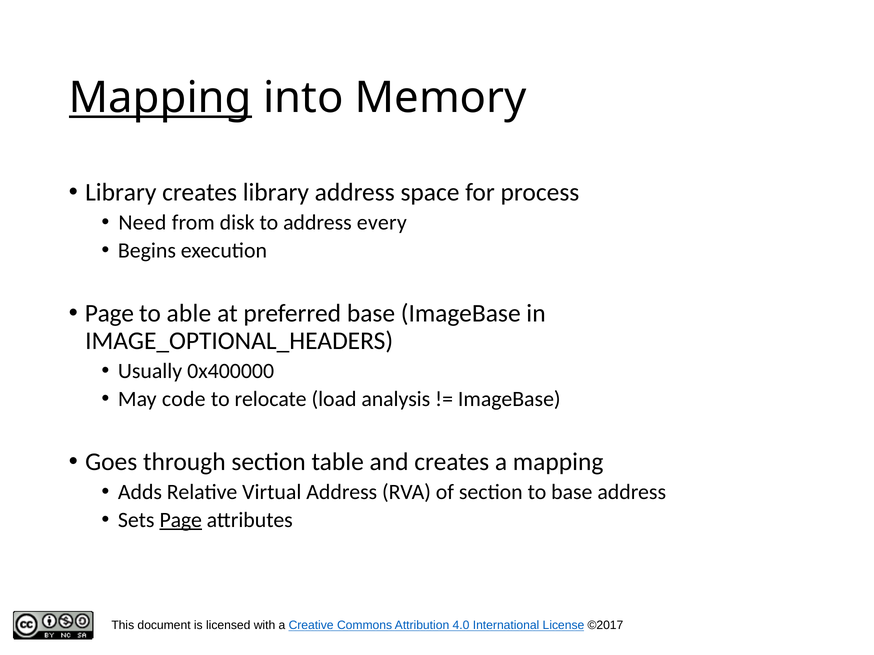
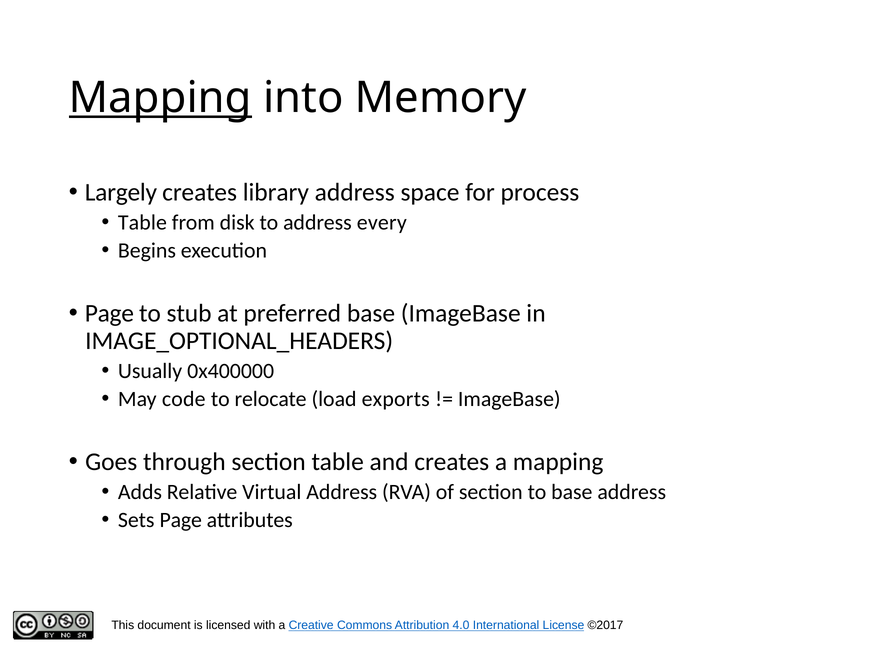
Library at (121, 192): Library -> Largely
Need at (142, 223): Need -> Table
able: able -> stub
analysis: analysis -> exports
Page at (181, 520) underline: present -> none
